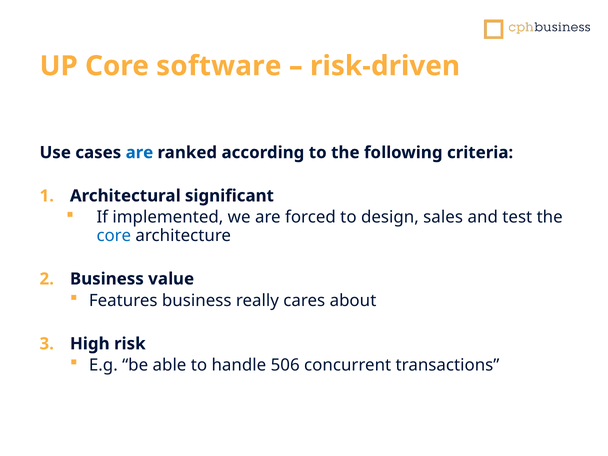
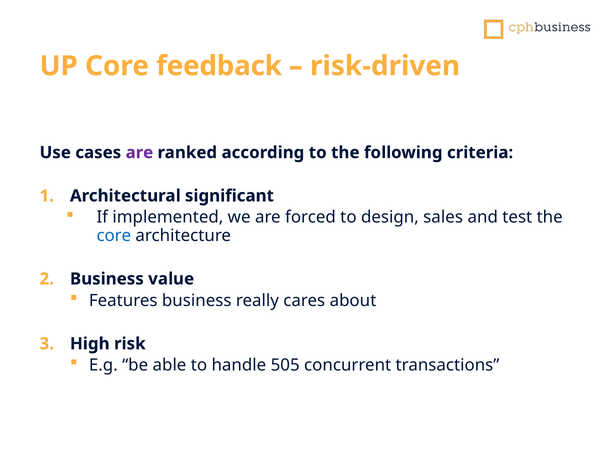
software: software -> feedback
are at (139, 153) colour: blue -> purple
506: 506 -> 505
